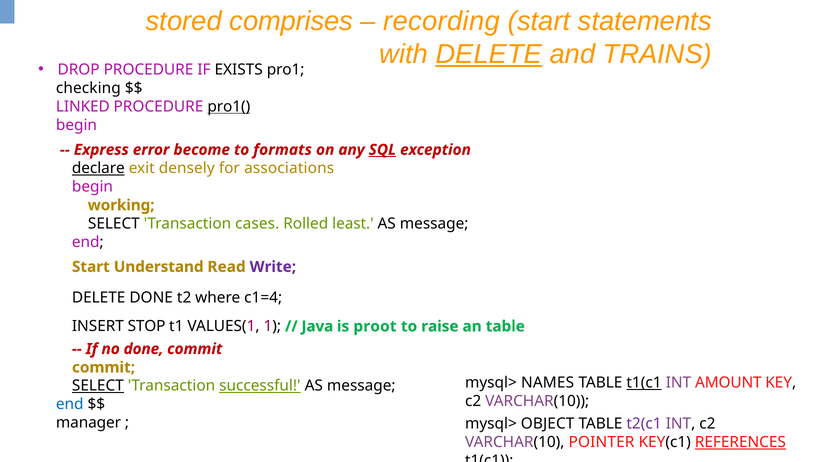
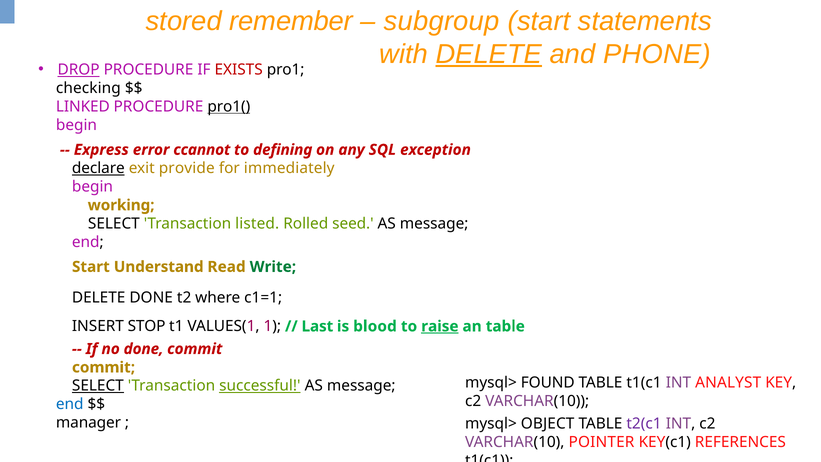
comprises: comprises -> remember
recording: recording -> subgroup
TRAINS: TRAINS -> PHONE
DROP underline: none -> present
EXISTS colour: black -> red
become: become -> ccannot
formats: formats -> defining
SQL underline: present -> none
densely: densely -> provide
associations: associations -> immediately
cases: cases -> listed
least: least -> seed
Write colour: purple -> green
c1=4: c1=4 -> c1=1
Java: Java -> Last
proot: proot -> blood
raise underline: none -> present
NAMES: NAMES -> FOUND
t1(c1 at (644, 383) underline: present -> none
AMOUNT: AMOUNT -> ANALYST
REFERENCES underline: present -> none
